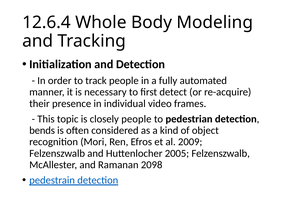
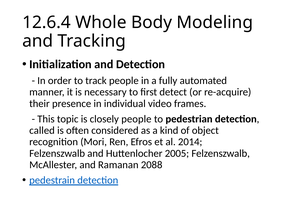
bends: bends -> called
2009: 2009 -> 2014
2098: 2098 -> 2088
